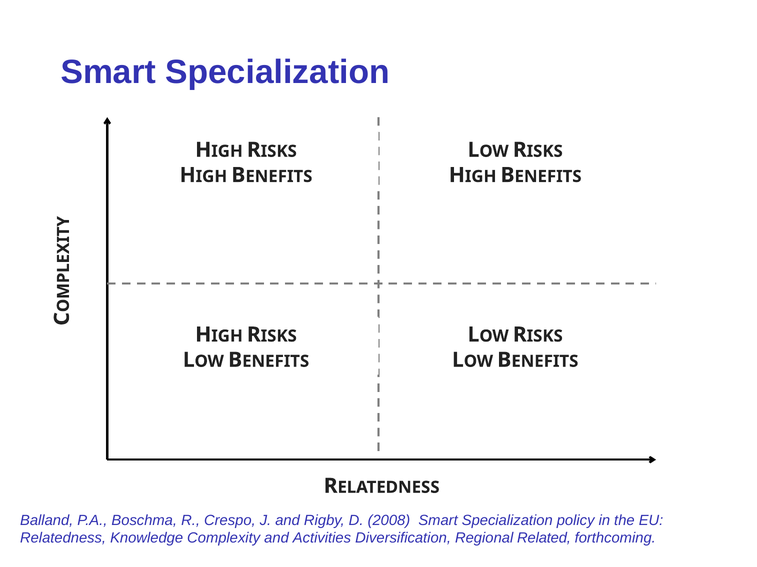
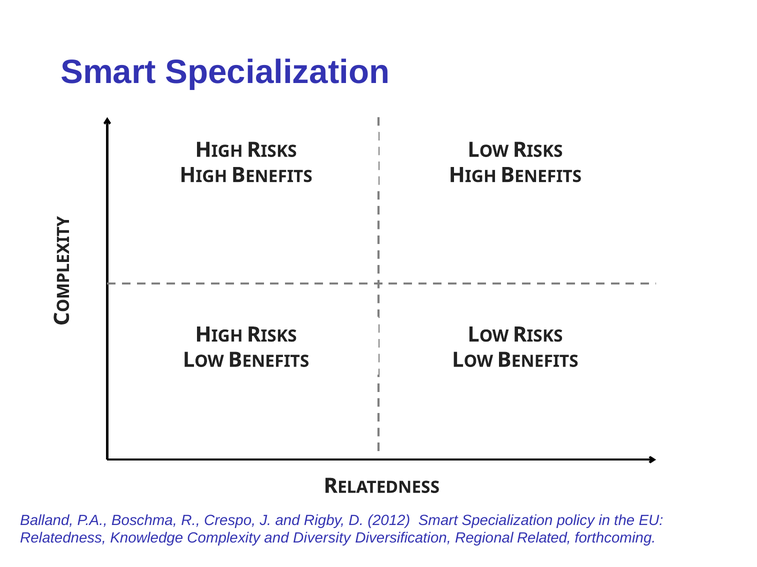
2008: 2008 -> 2012
Activities: Activities -> Diversity
